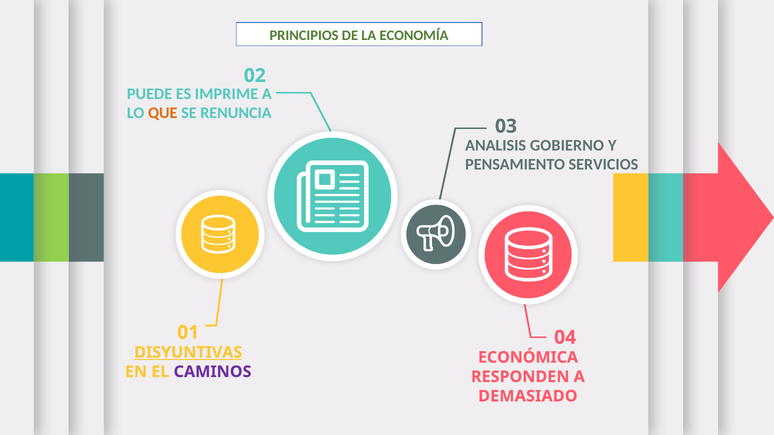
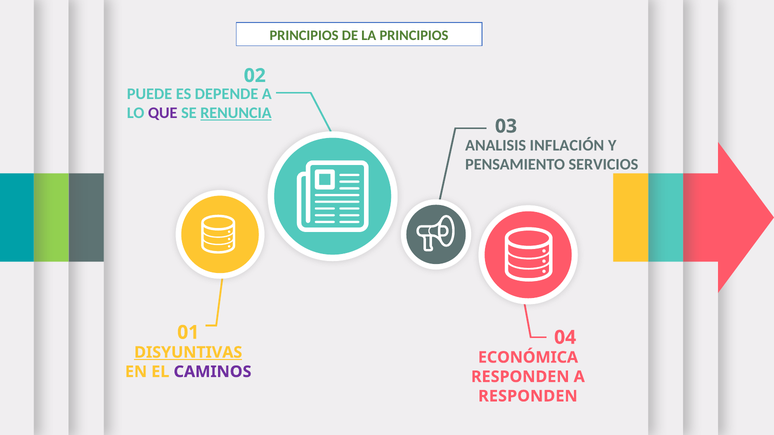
LA ECONOMÍA: ECONOMÍA -> PRINCIPIOS
IMPRIME: IMPRIME -> DEPENDE
QUE colour: orange -> purple
RENUNCIA underline: none -> present
GOBIERNO: GOBIERNO -> INFLACIÓN
DEMASIADO at (528, 396): DEMASIADO -> RESPONDEN
